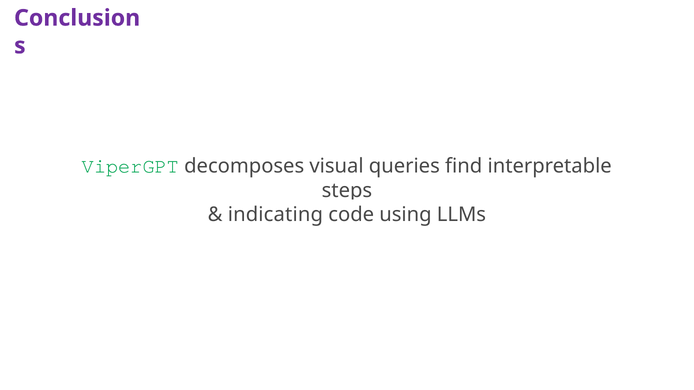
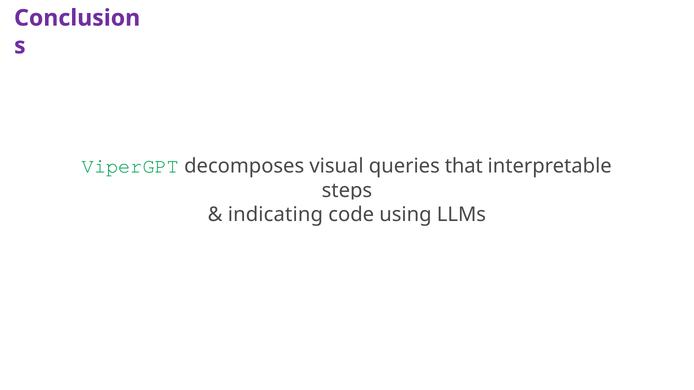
find: find -> that
